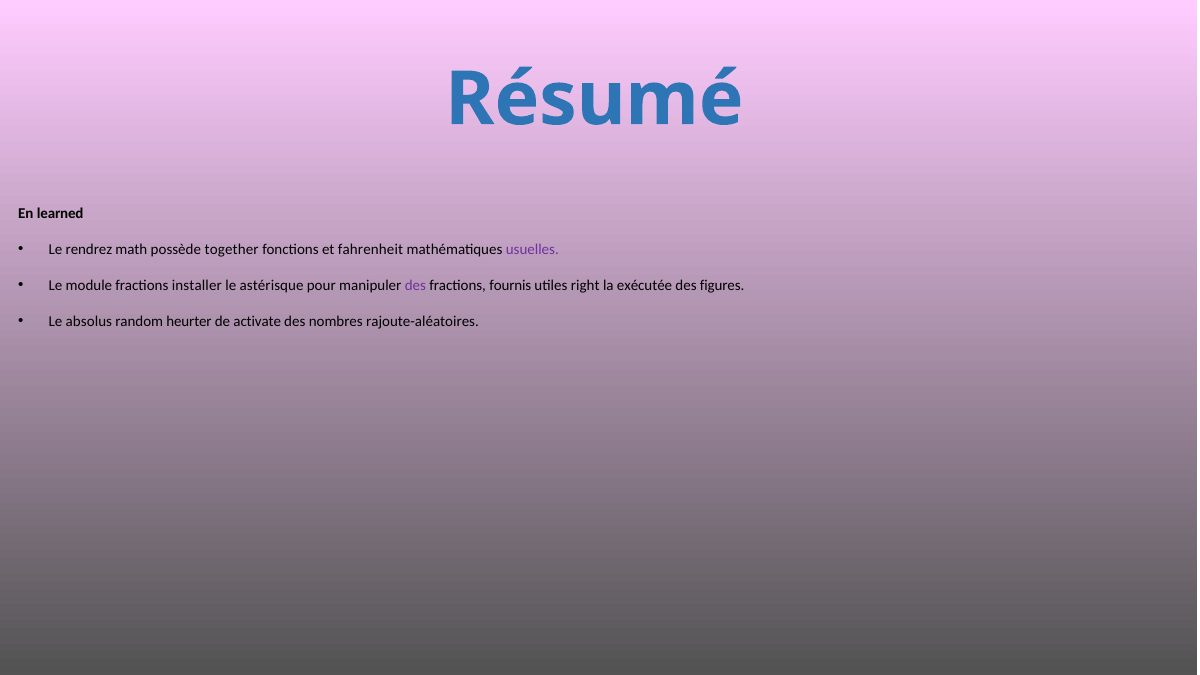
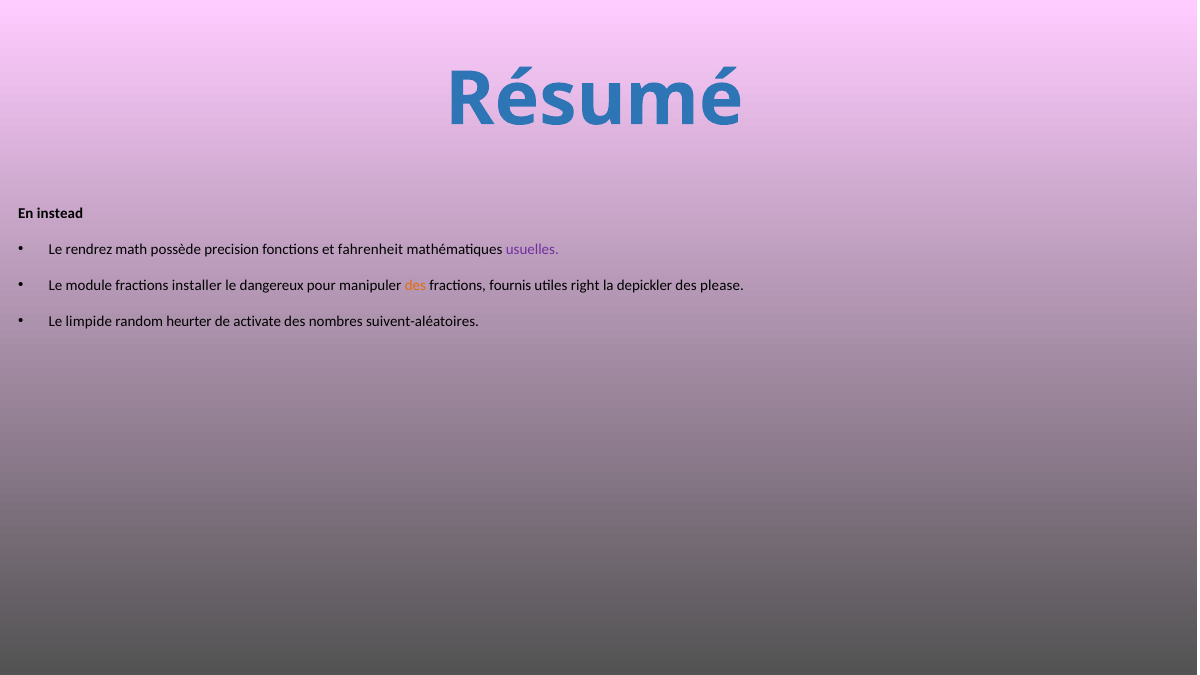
learned: learned -> instead
together: together -> precision
astérisque: astérisque -> dangereux
des at (415, 286) colour: purple -> orange
exécutée: exécutée -> depickler
figures: figures -> please
absolus: absolus -> limpide
rajoute-aléatoires: rajoute-aléatoires -> suivent-aléatoires
